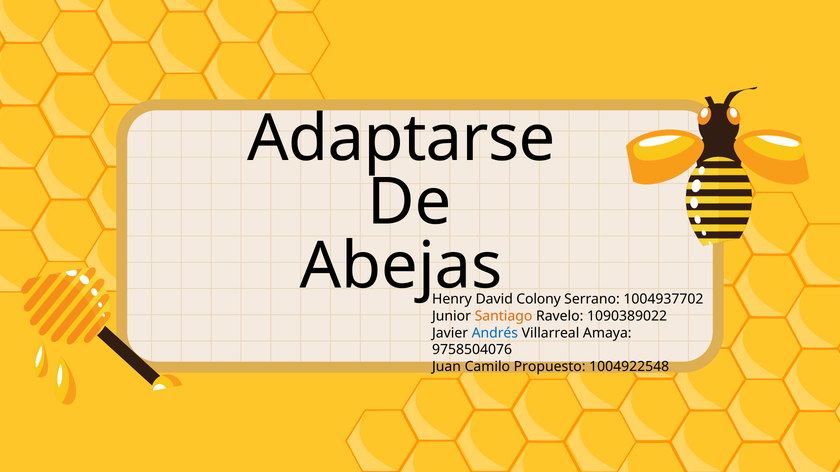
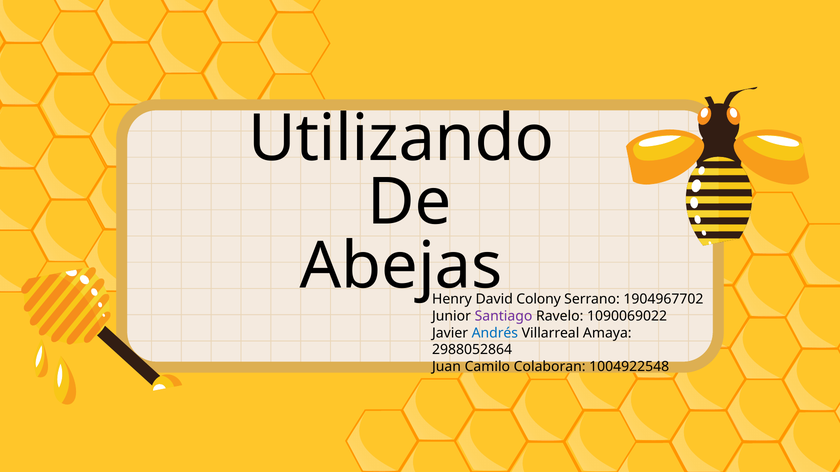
Adaptarse: Adaptarse -> Utilizando
1004937702: 1004937702 -> 1904967702
Santiago colour: orange -> purple
1090389022: 1090389022 -> 1090069022
9758504076: 9758504076 -> 2988052864
Propuesto: Propuesto -> Colaboran
